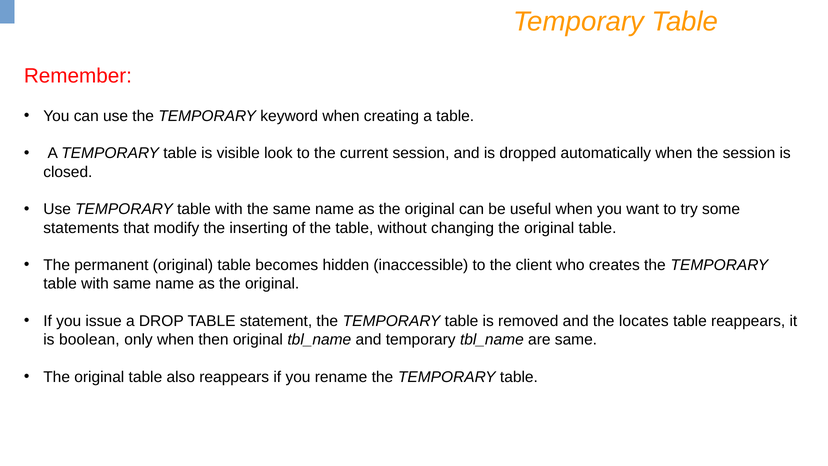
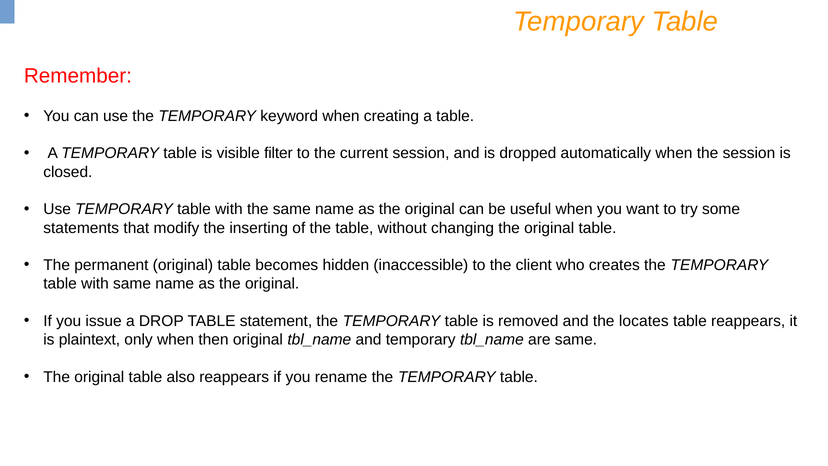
look: look -> filter
boolean: boolean -> plaintext
